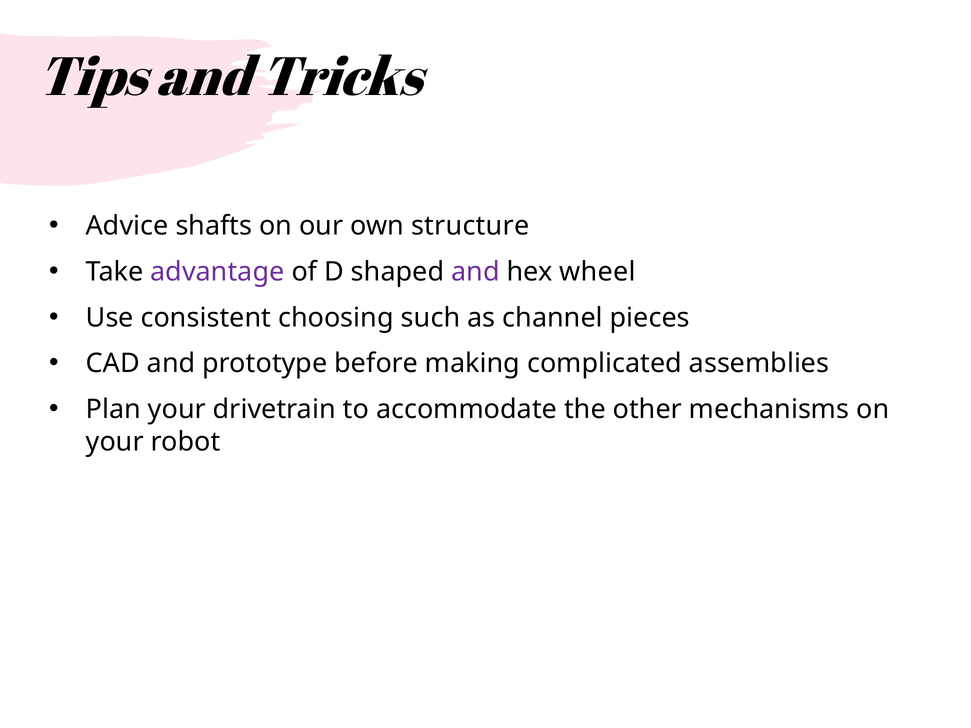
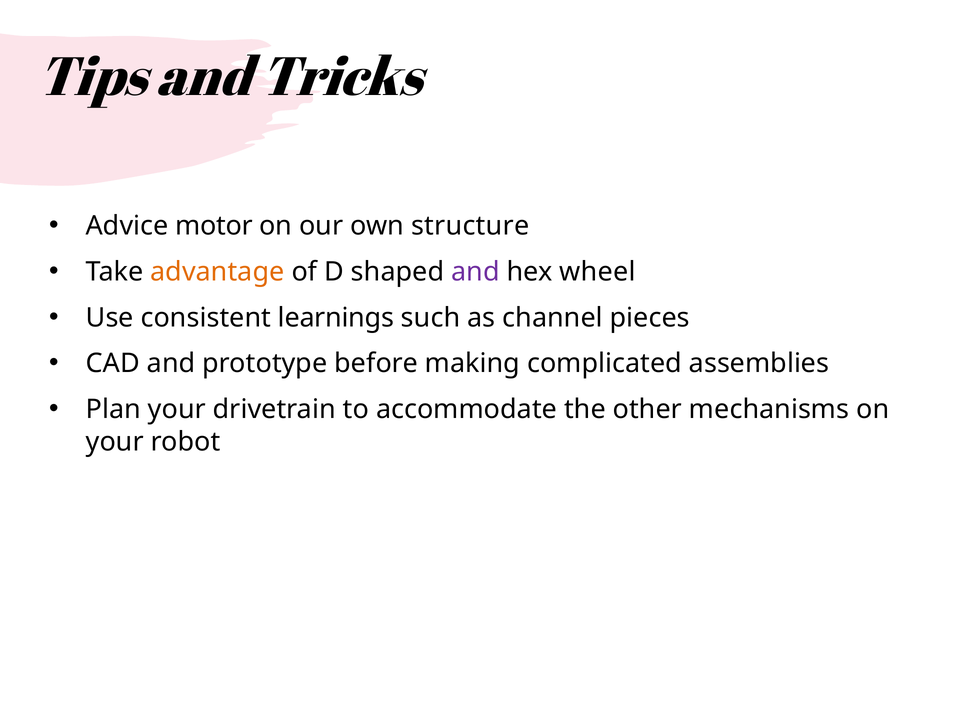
shafts: shafts -> motor
advantage colour: purple -> orange
choosing: choosing -> learnings
